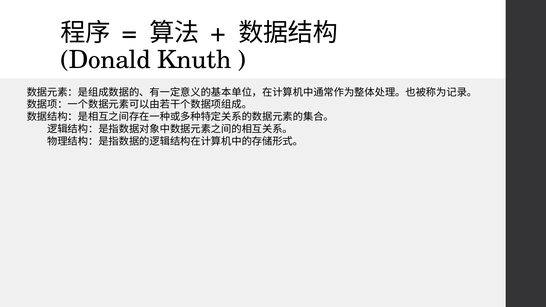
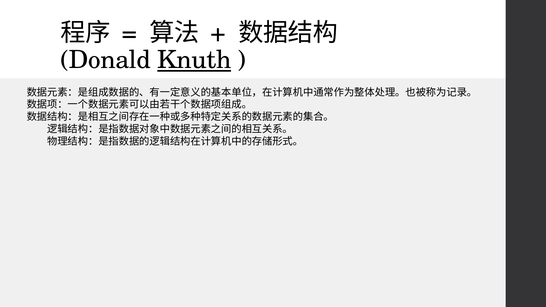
Knuth underline: none -> present
